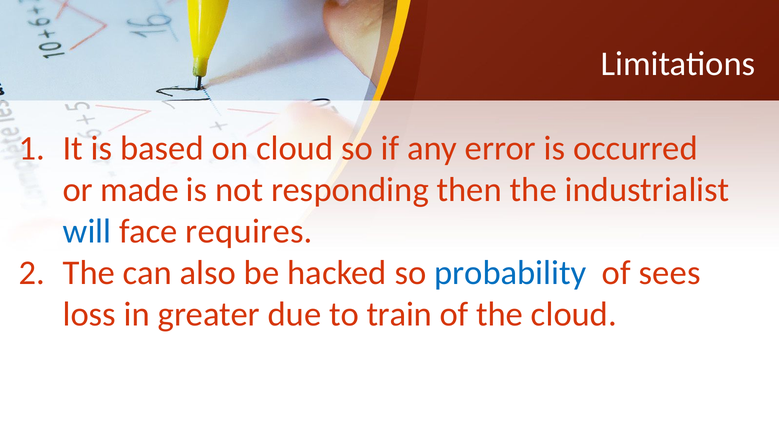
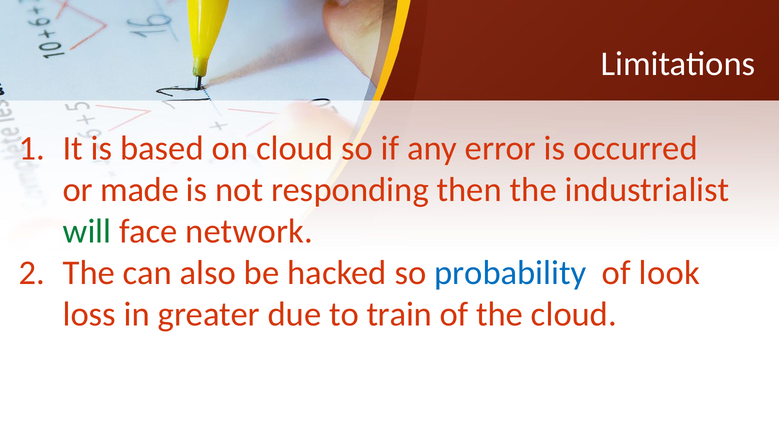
will colour: blue -> green
requires: requires -> network
sees: sees -> look
